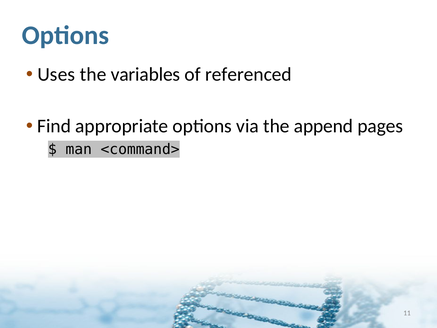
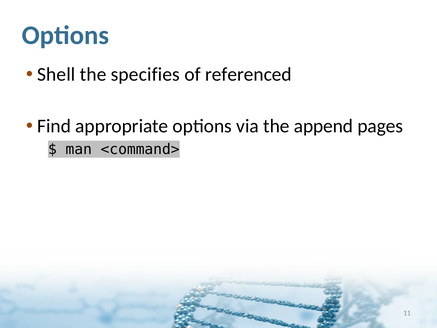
Uses: Uses -> Shell
variables: variables -> specifies
